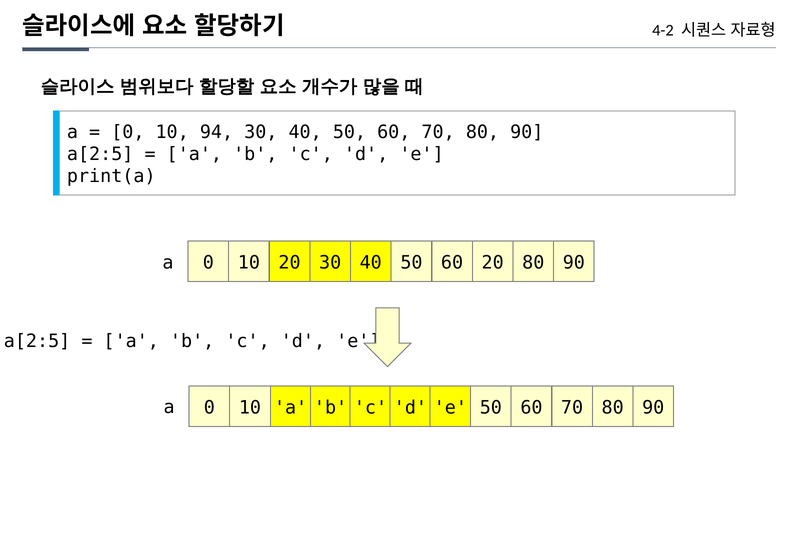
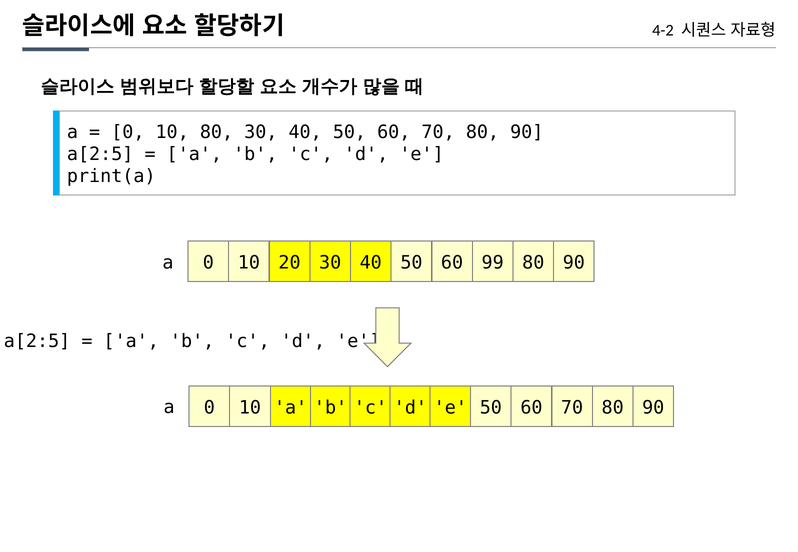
10 94: 94 -> 80
60 20: 20 -> 99
